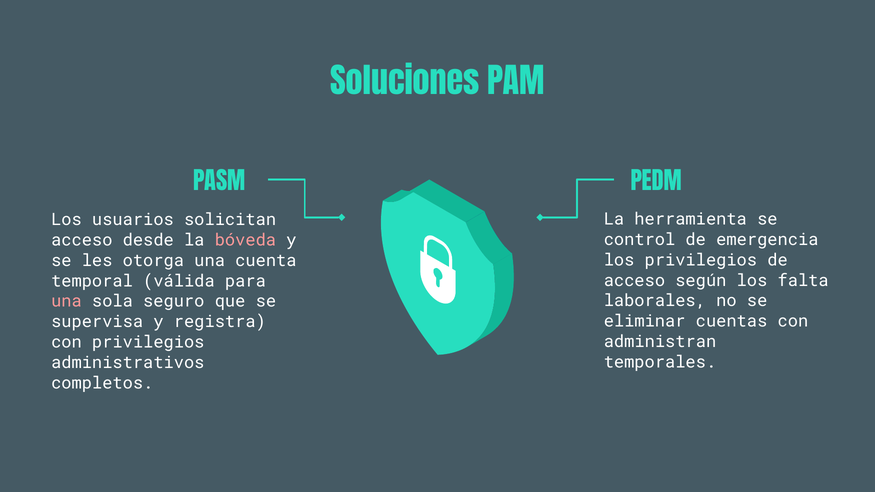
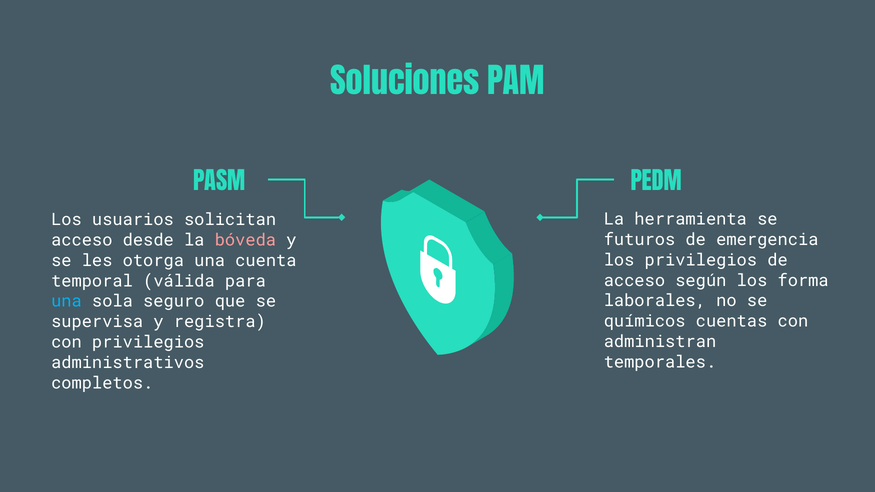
control: control -> futuros
falta: falta -> forma
una at (66, 301) colour: pink -> light blue
eliminar: eliminar -> químicos
